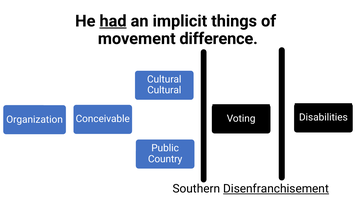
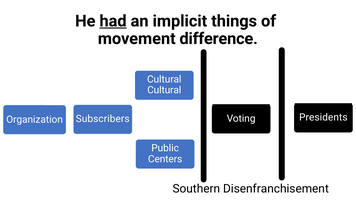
Disabilities: Disabilities -> Presidents
Conceivable: Conceivable -> Subscribers
Country: Country -> Centers
Disenfranchisement underline: present -> none
